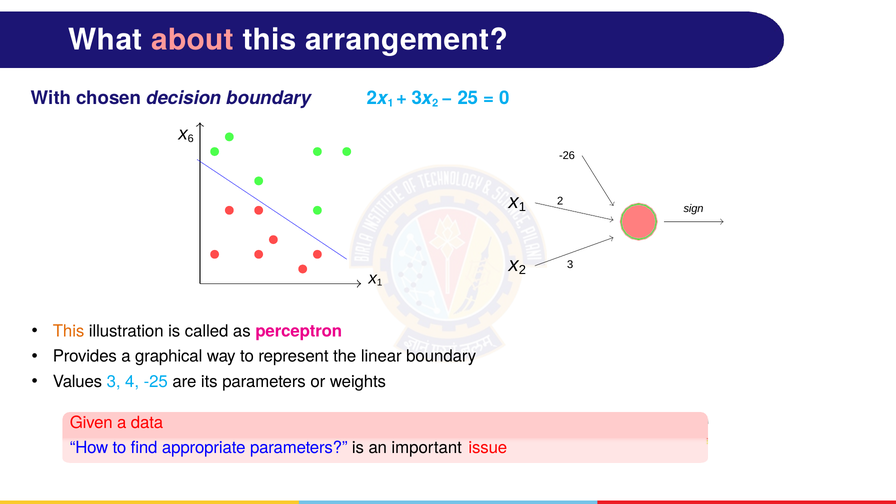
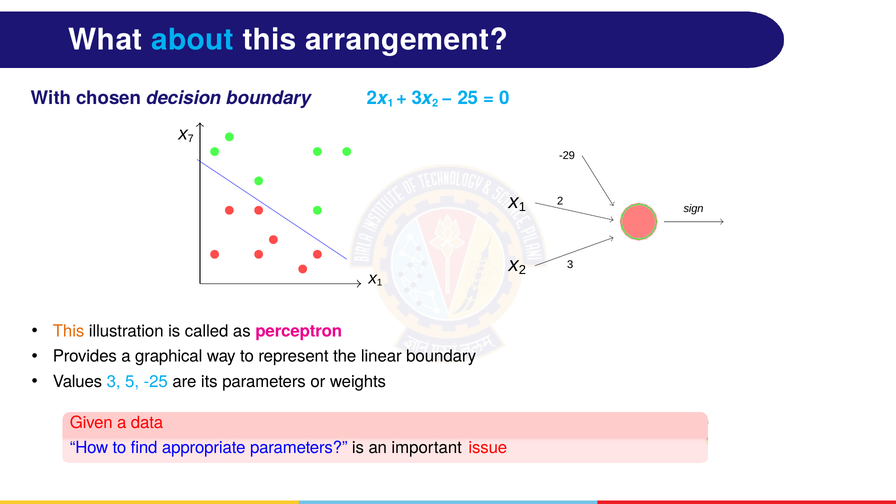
about colour: pink -> light blue
6: 6 -> 7
-26: -26 -> -29
4: 4 -> 5
